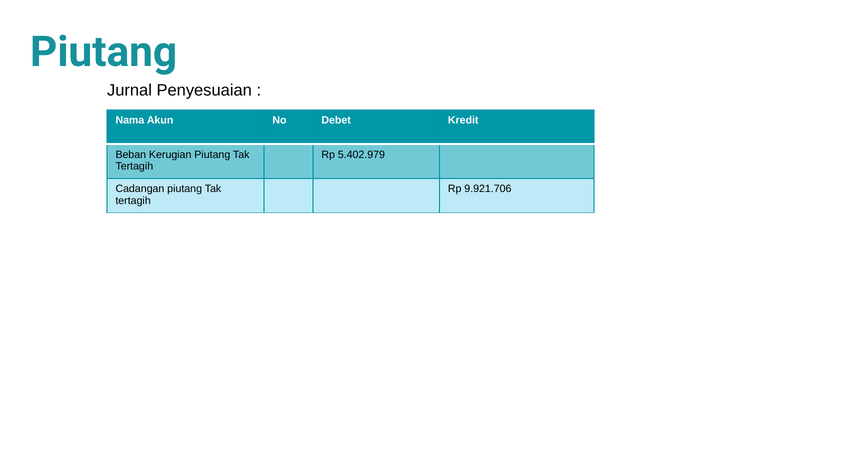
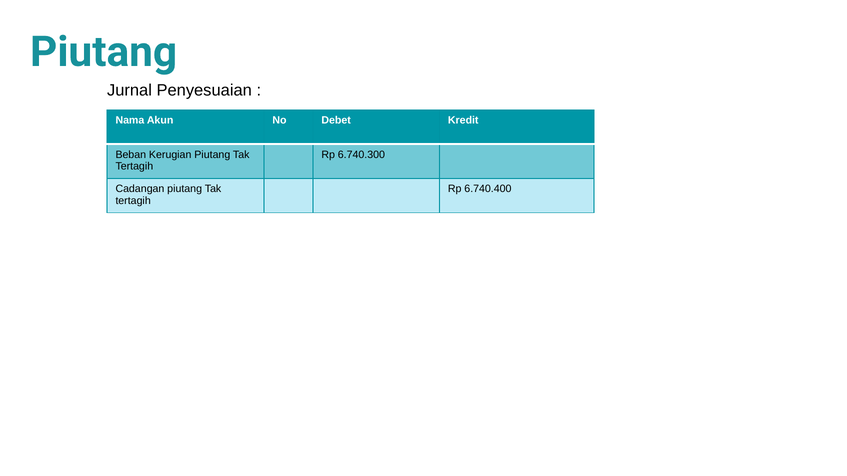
5.402.979: 5.402.979 -> 6.740.300
9.921.706: 9.921.706 -> 6.740.400
